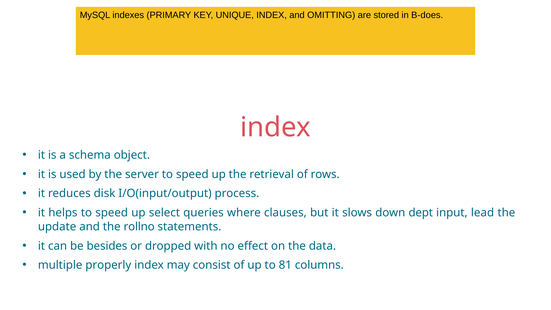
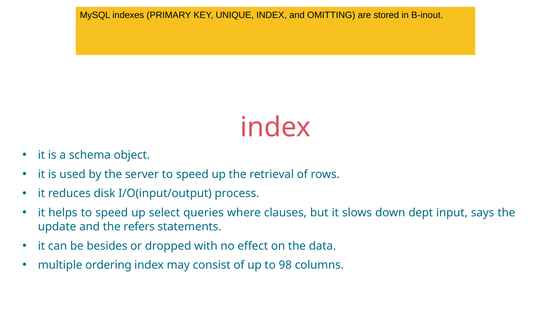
B-does: B-does -> B-inout
lead: lead -> says
rollno: rollno -> refers
properly: properly -> ordering
81: 81 -> 98
